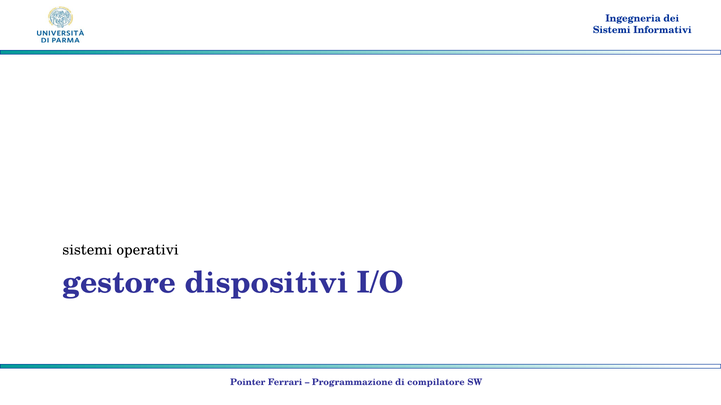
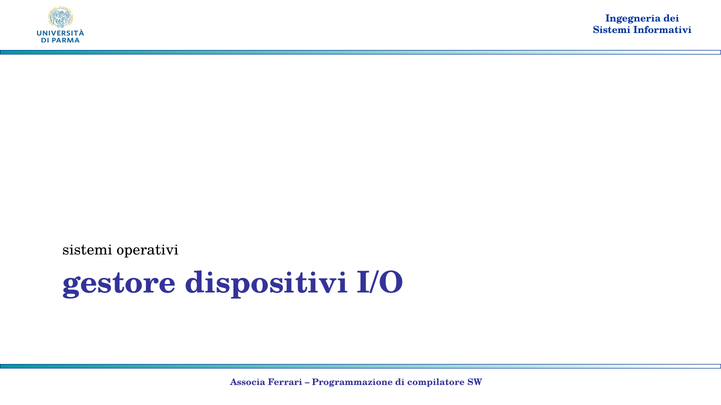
Pointer: Pointer -> Associa
